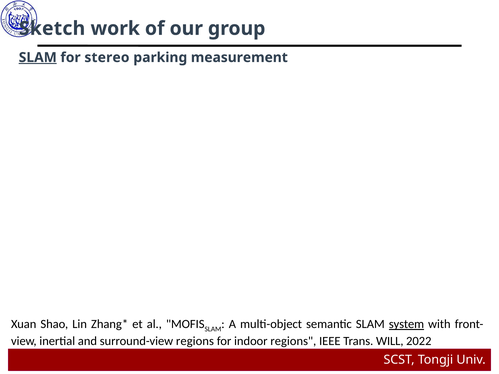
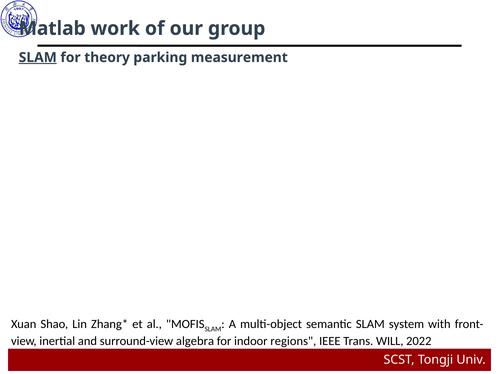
Sketch: Sketch -> Matlab
stereo: stereo -> theory
system underline: present -> none
surround-view regions: regions -> algebra
